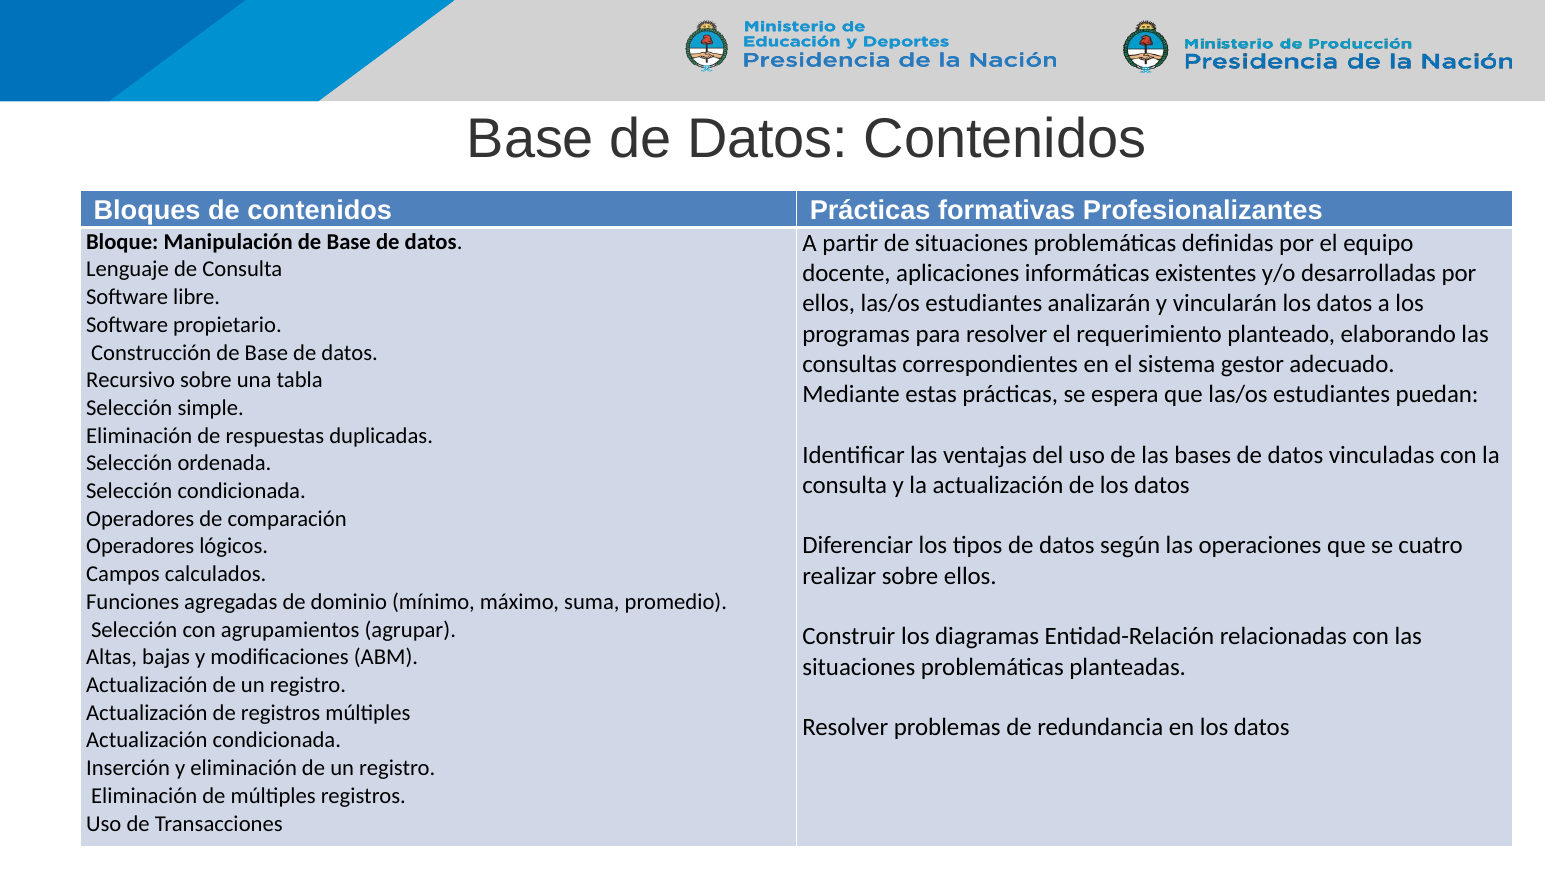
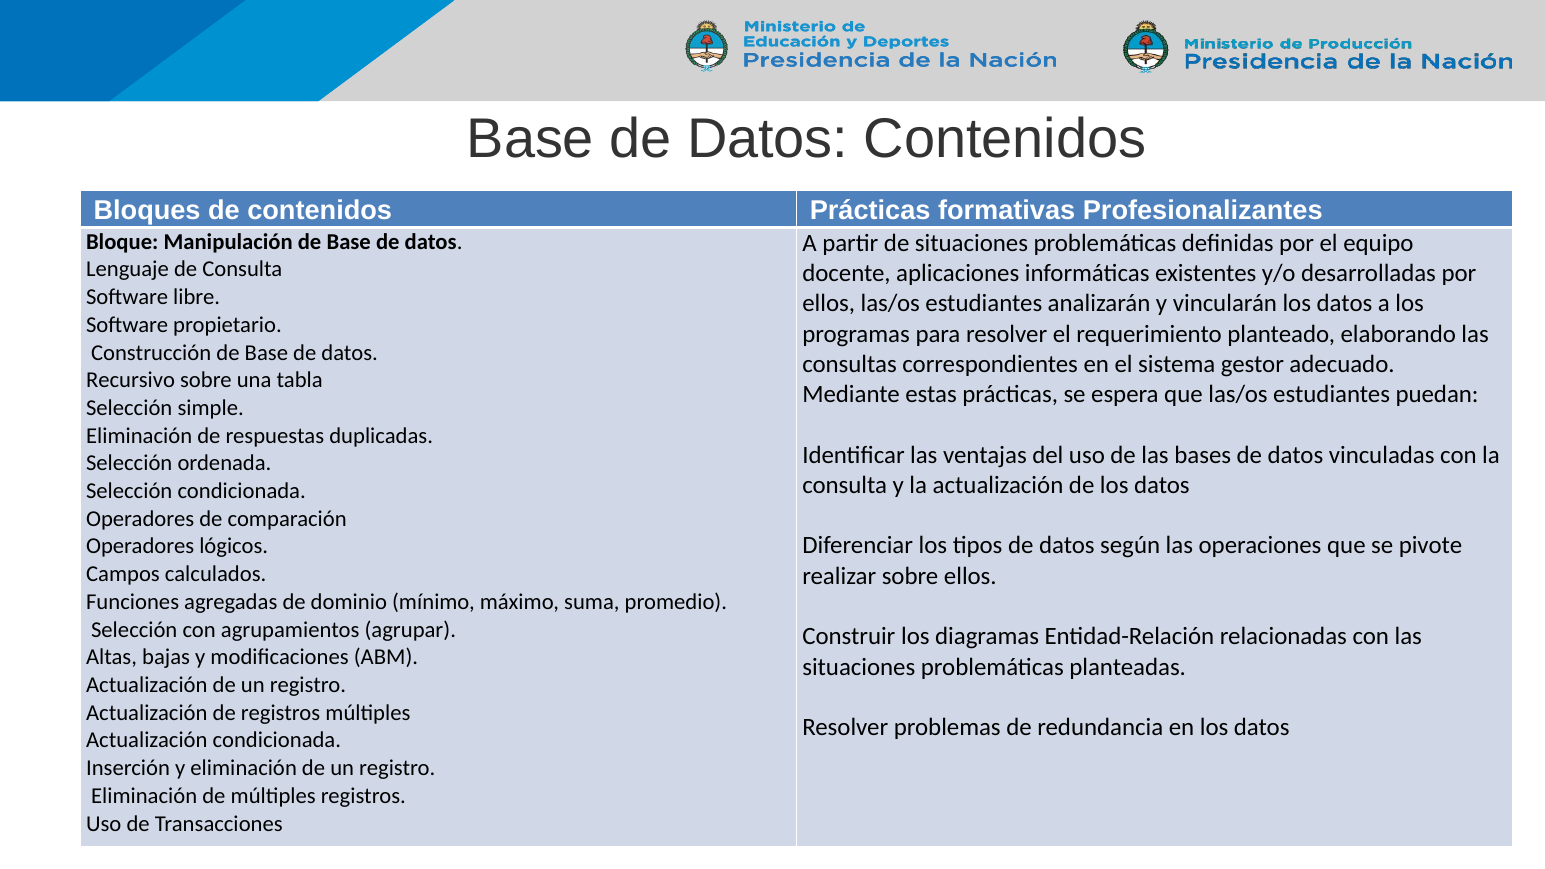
cuatro: cuatro -> pivote
